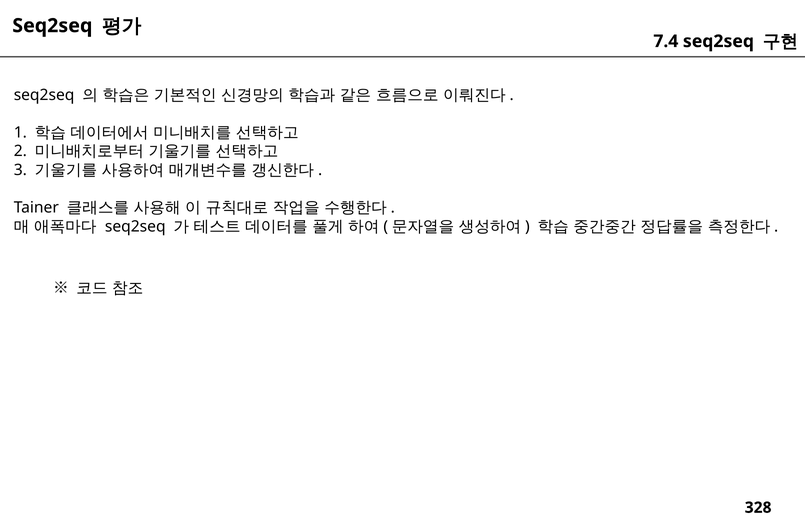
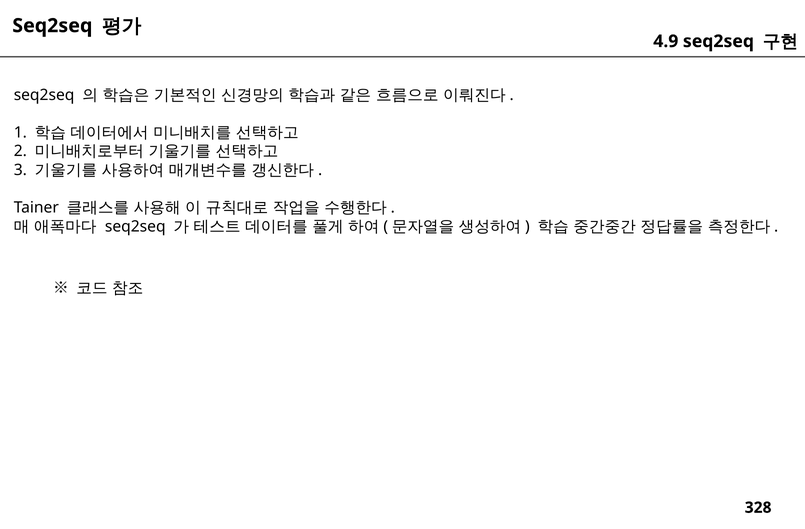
7.4: 7.4 -> 4.9
